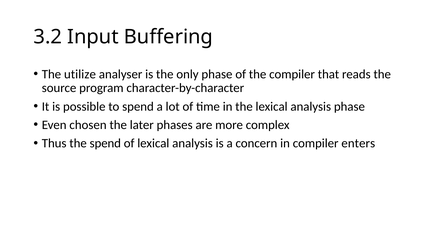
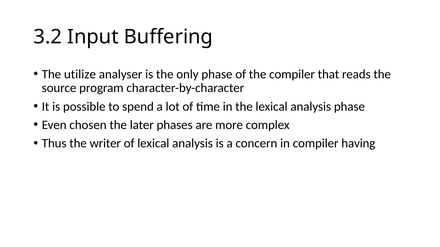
the spend: spend -> writer
enters: enters -> having
